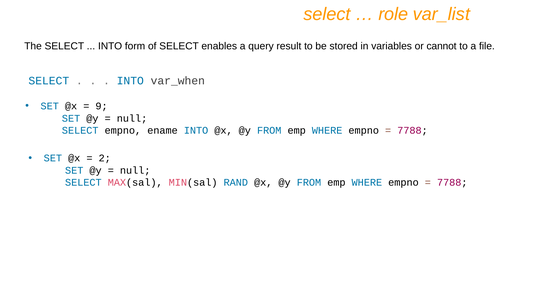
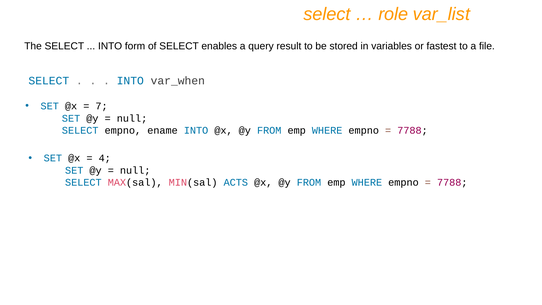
cannot: cannot -> fastest
9: 9 -> 7
2: 2 -> 4
RAND: RAND -> ACTS
